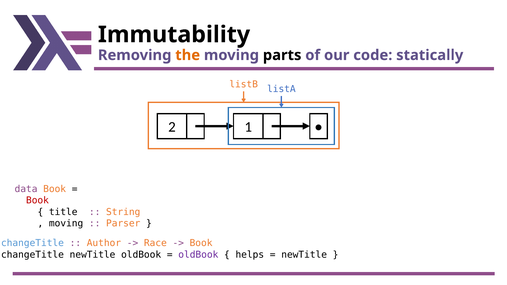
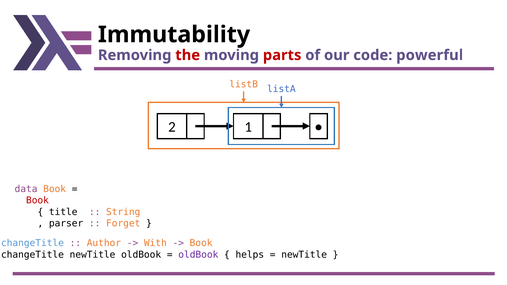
the colour: orange -> red
parts colour: black -> red
statically: statically -> powerful
moving at (66, 223): moving -> parser
Parser: Parser -> Forget
Race: Race -> With
